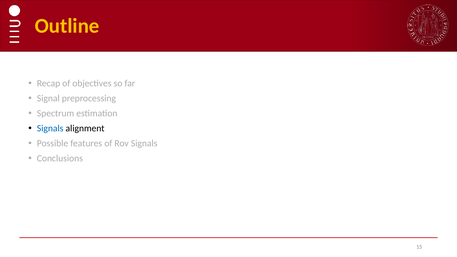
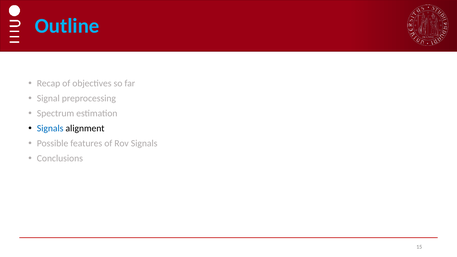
Outline colour: yellow -> light blue
